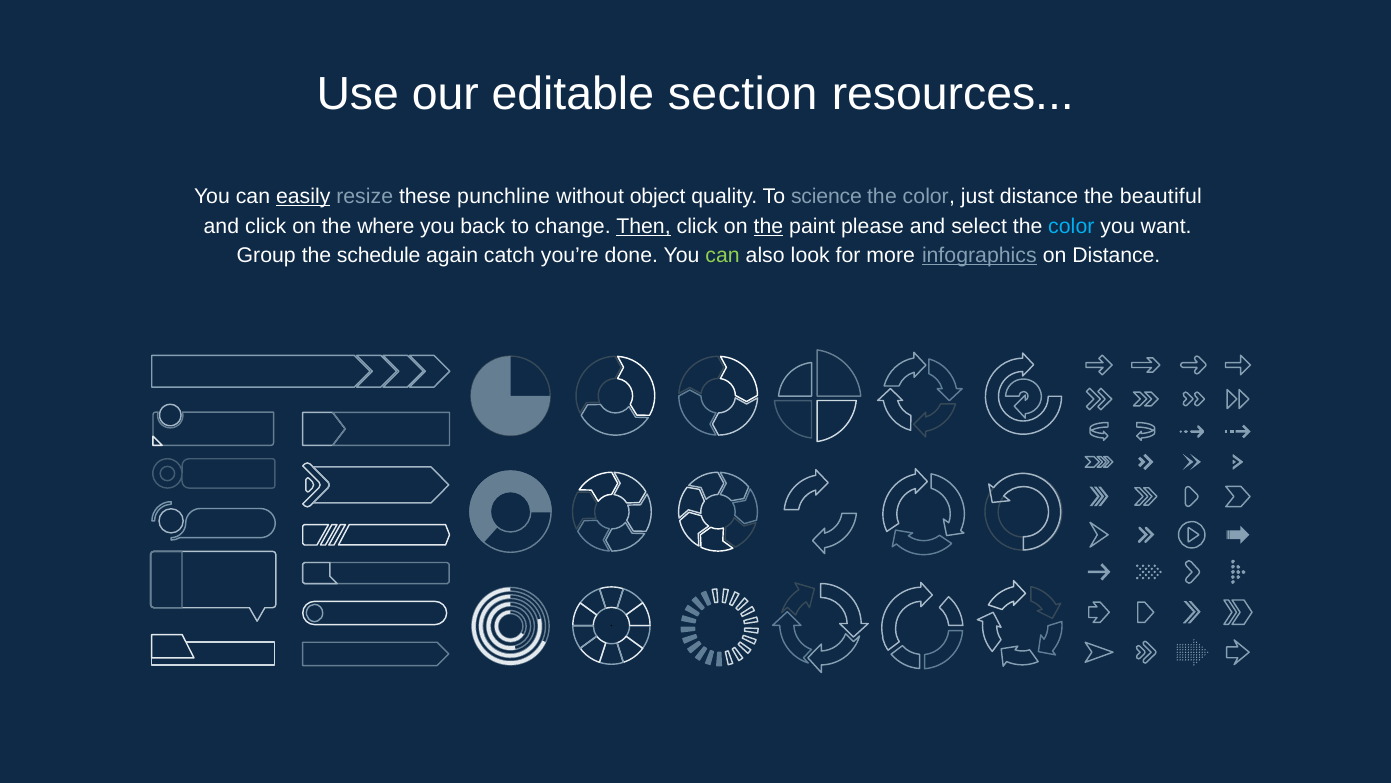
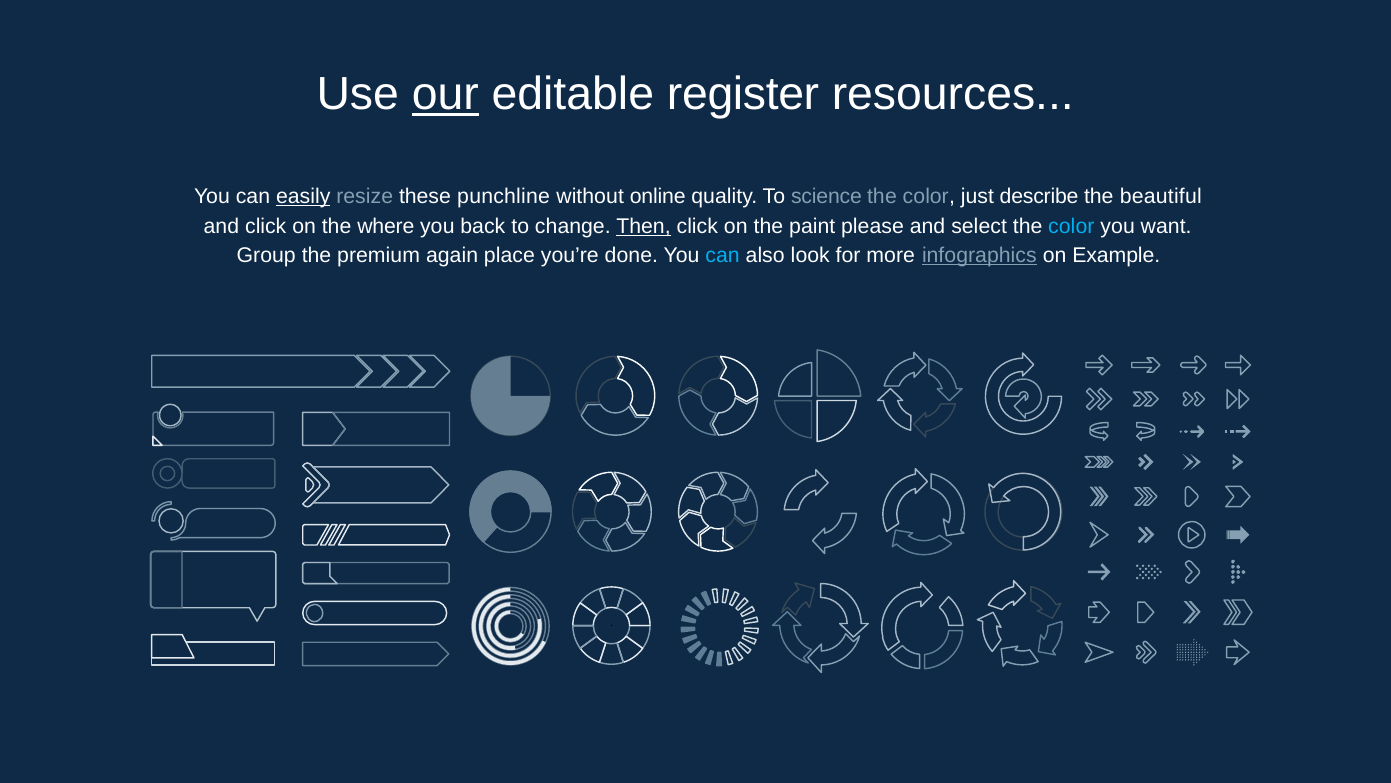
our underline: none -> present
section: section -> register
object: object -> online
just distance: distance -> describe
the at (768, 226) underline: present -> none
schedule: schedule -> premium
catch: catch -> place
can at (723, 255) colour: light green -> light blue
on Distance: Distance -> Example
